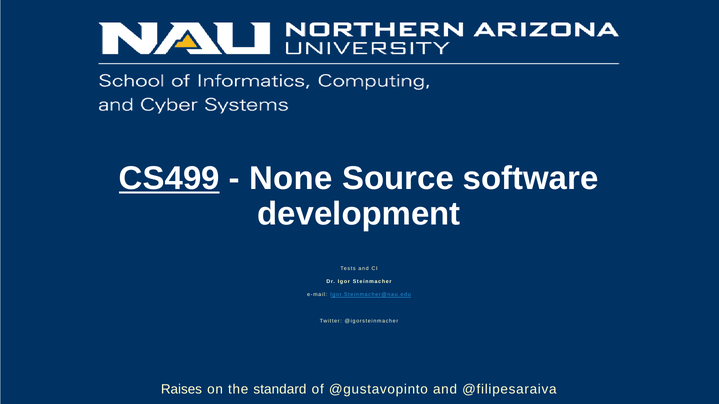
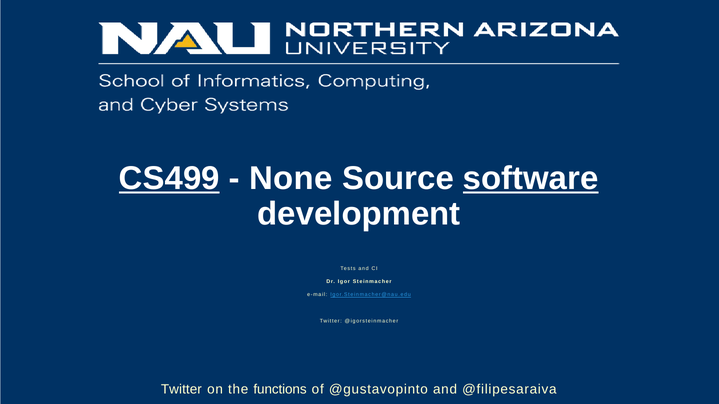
software underline: none -> present
Raises at (181, 390): Raises -> Twitter
standard: standard -> functions
